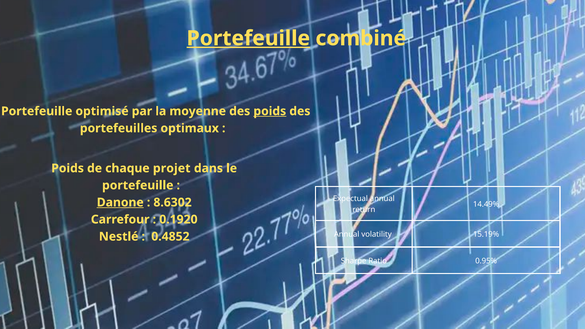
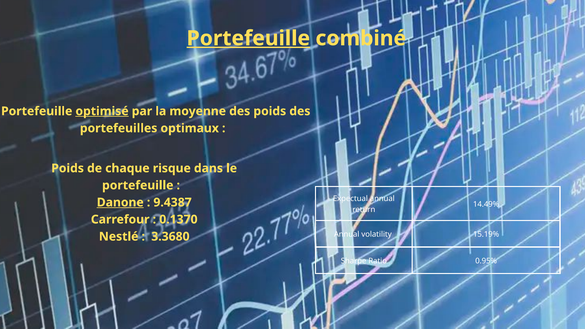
optimisé underline: none -> present
poids at (270, 111) underline: present -> none
projet: projet -> risque
8.6302: 8.6302 -> 9.4387
0.1920: 0.1920 -> 0.1370
0.4852: 0.4852 -> 3.3680
